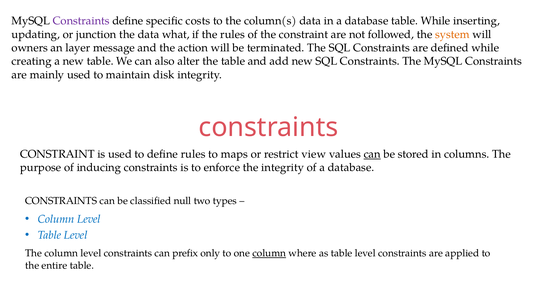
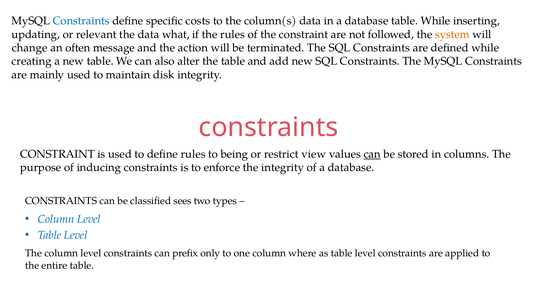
Constraints at (81, 21) colour: purple -> blue
junction: junction -> relevant
owners: owners -> change
layer: layer -> often
maps: maps -> being
null: null -> sees
column at (269, 253) underline: present -> none
